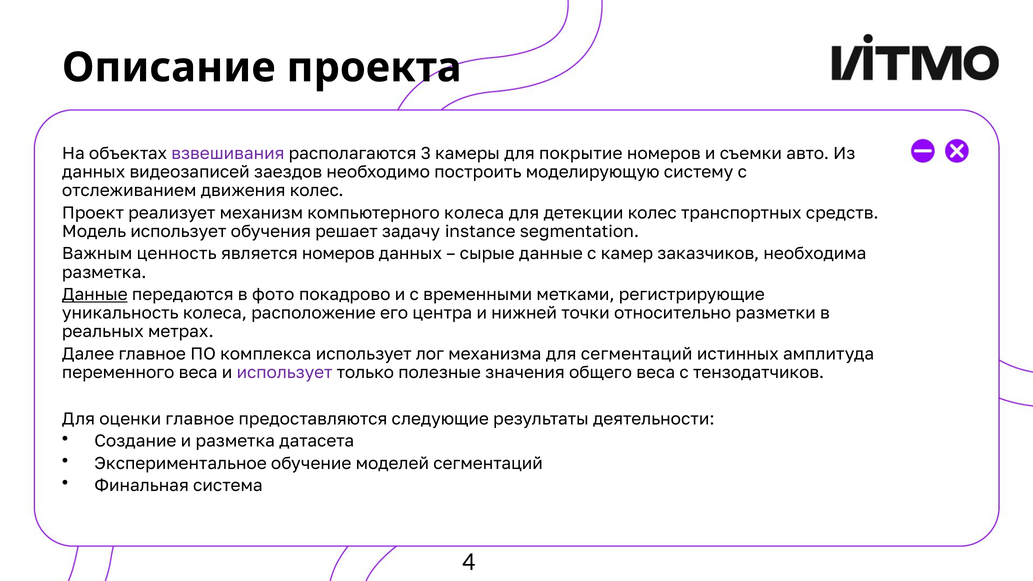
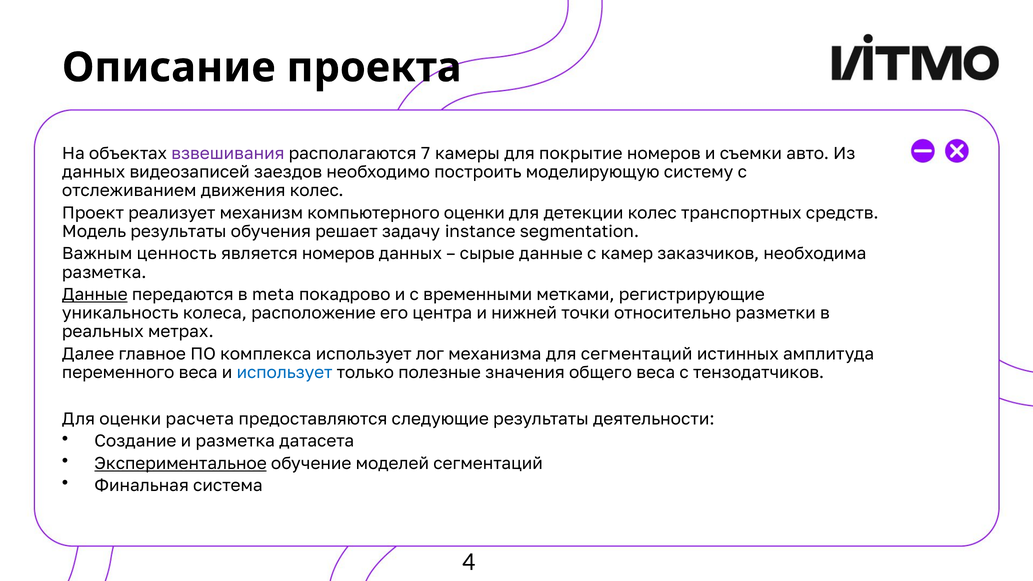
3: 3 -> 7
компьютерного колеса: колеса -> оценки
Модель использует: использует -> результаты
фото: фото -> meta
использует at (285, 373) colour: purple -> blue
оценки главное: главное -> расчета
Экспериментальное underline: none -> present
